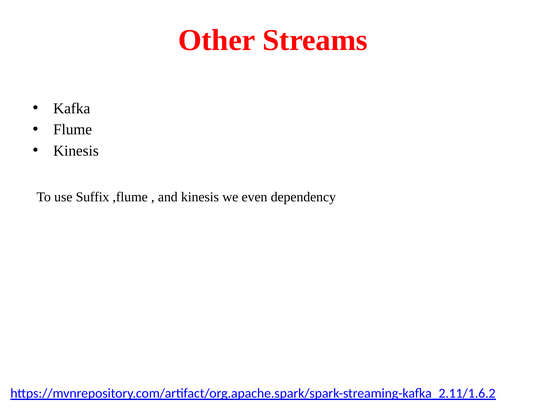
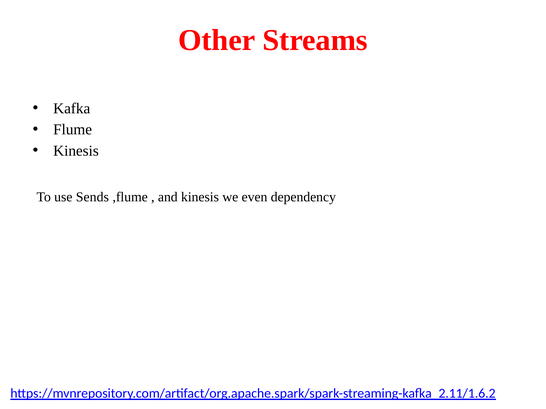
Suffix: Suffix -> Sends
